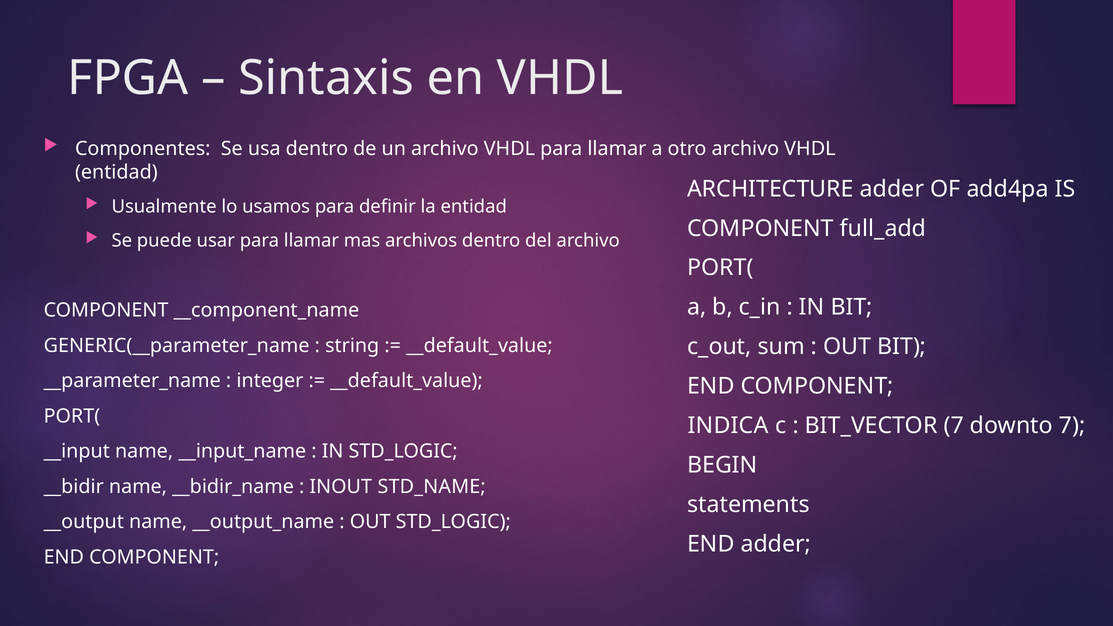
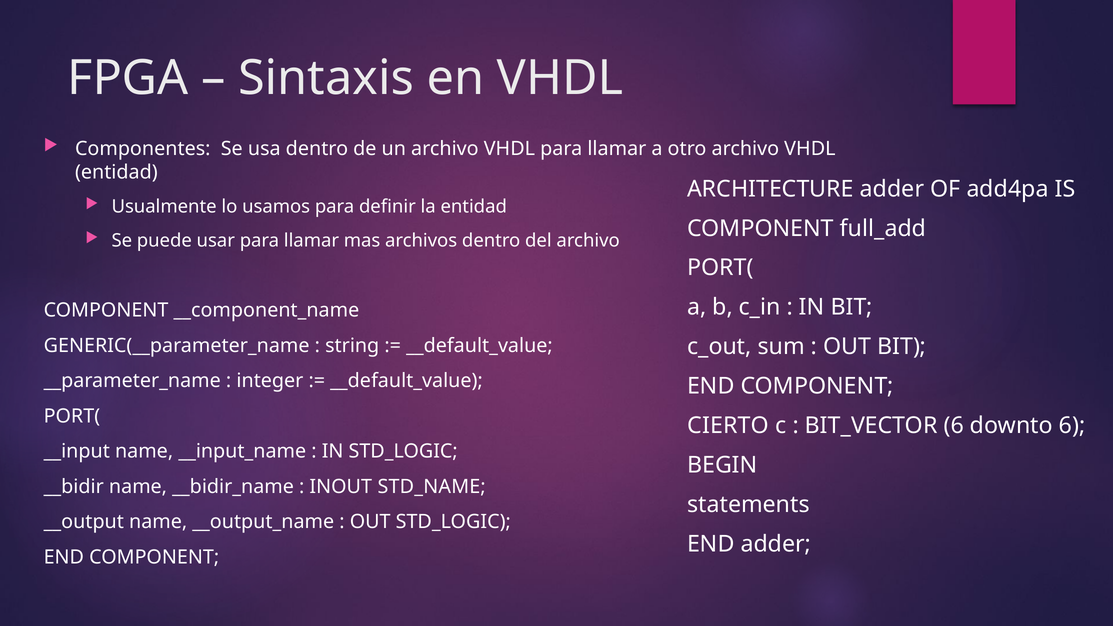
INDICA: INDICA -> CIERTO
BIT_VECTOR 7: 7 -> 6
downto 7: 7 -> 6
